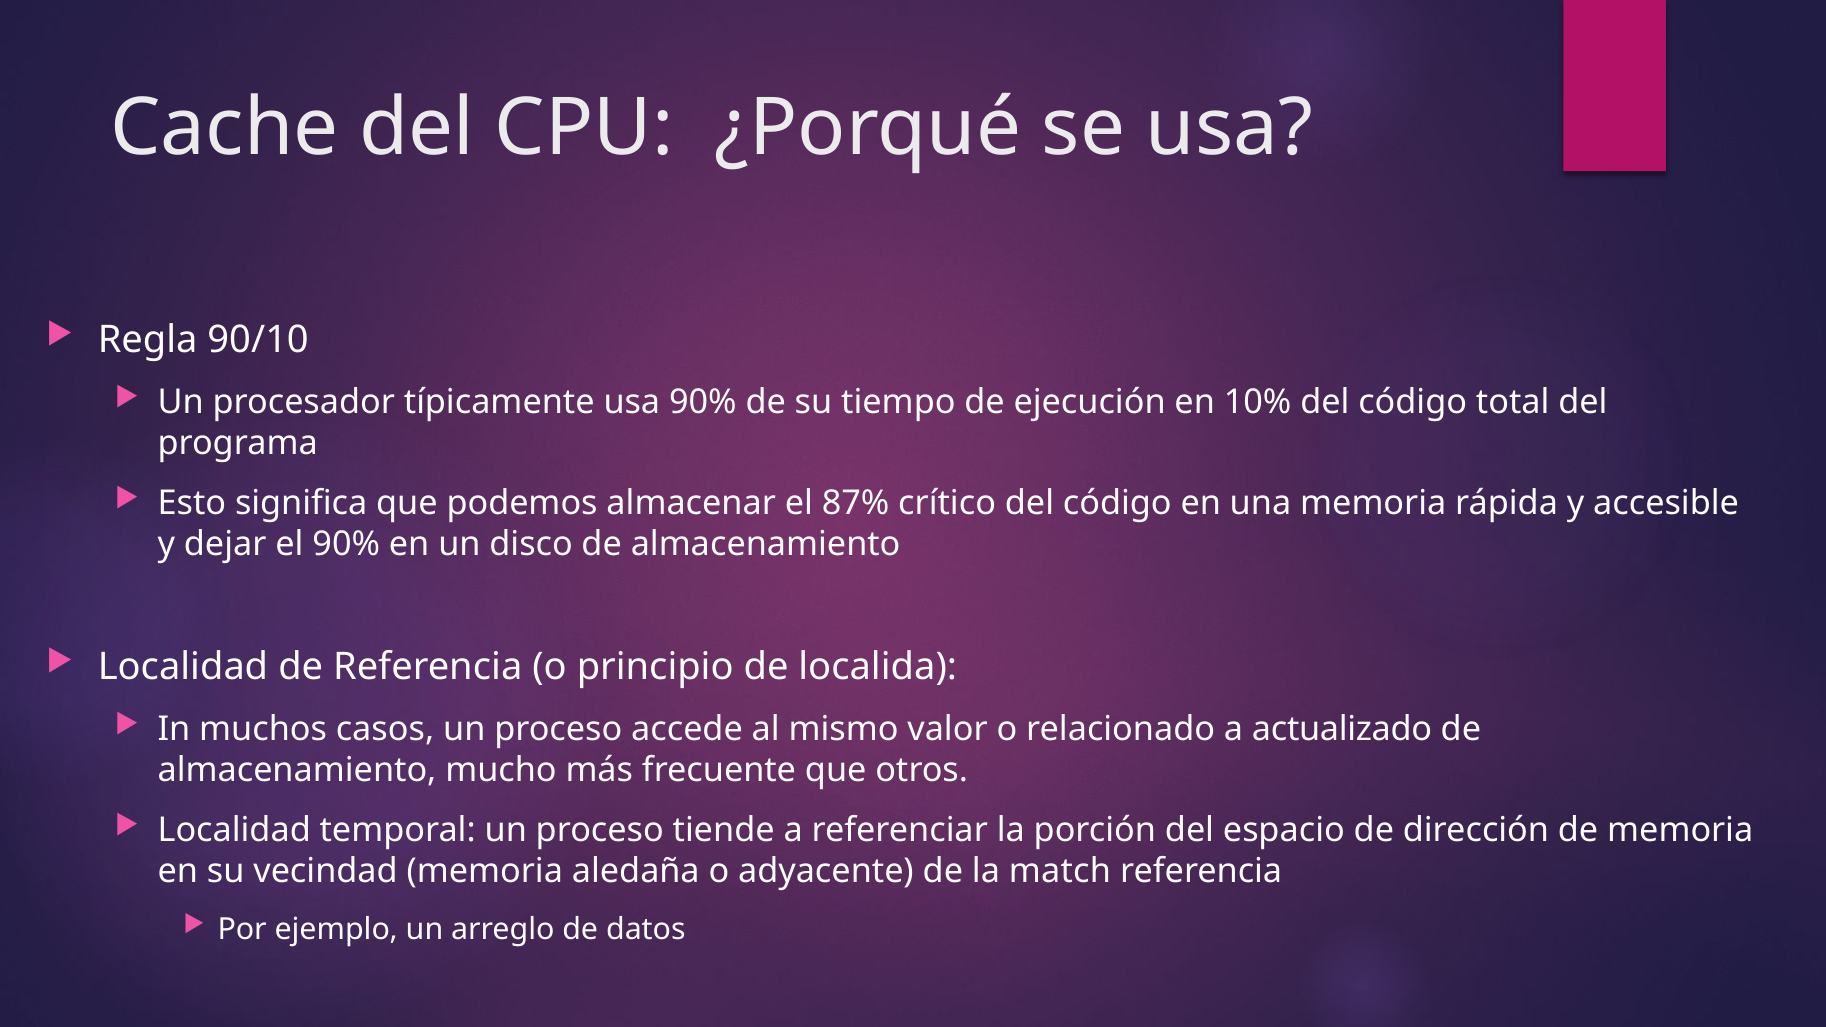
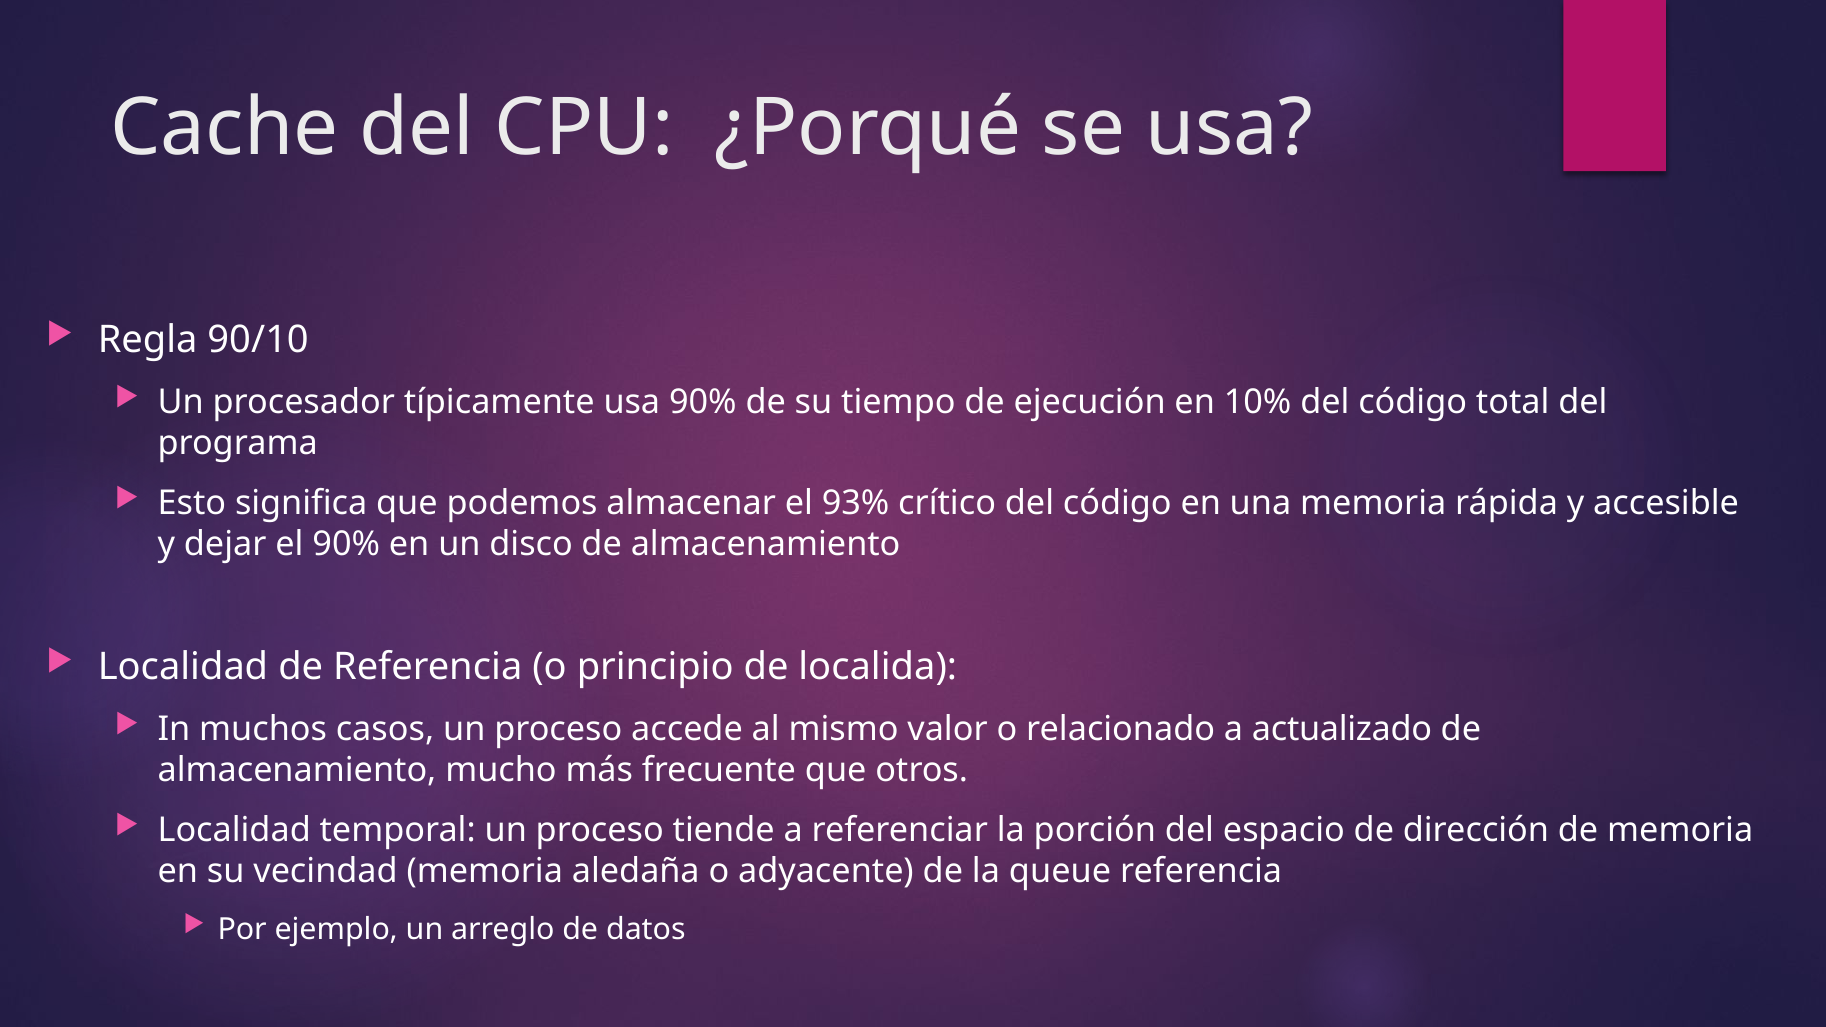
87%: 87% -> 93%
match: match -> queue
